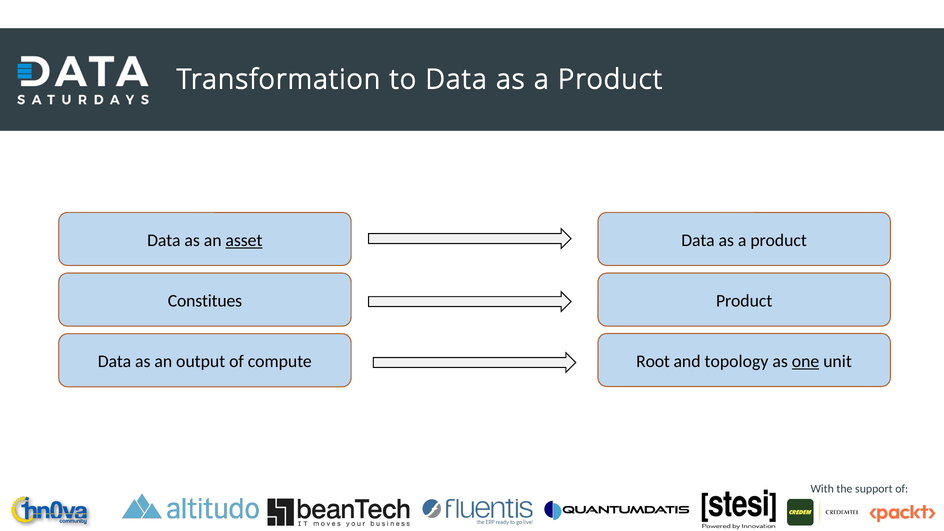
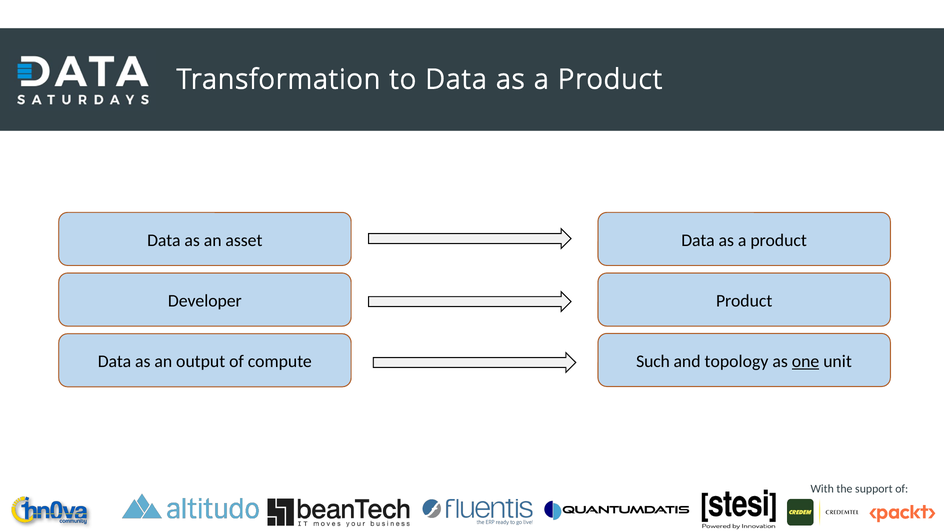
asset underline: present -> none
Constitues: Constitues -> Developer
Root: Root -> Such
